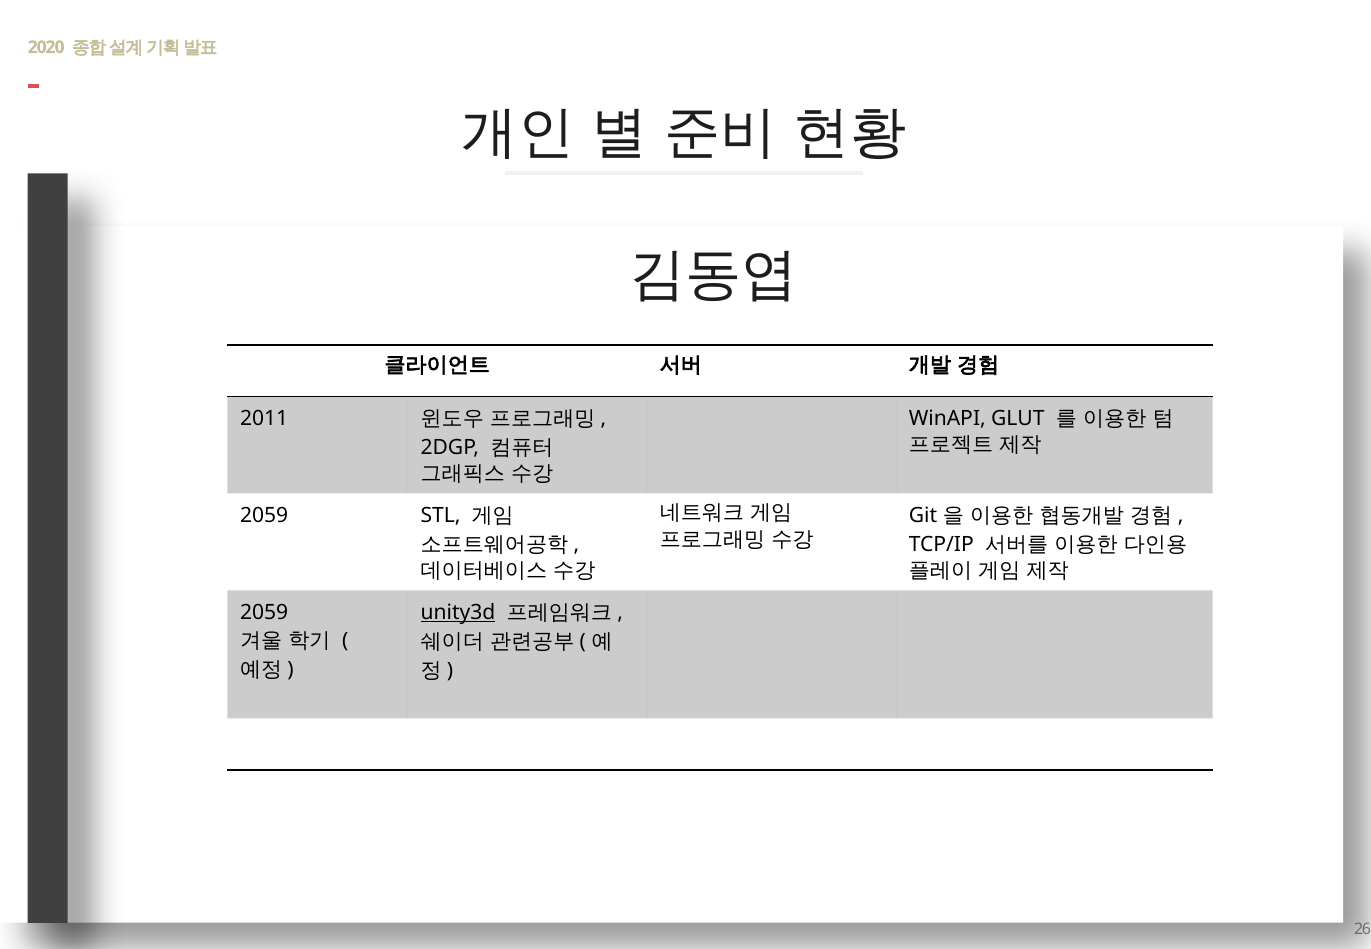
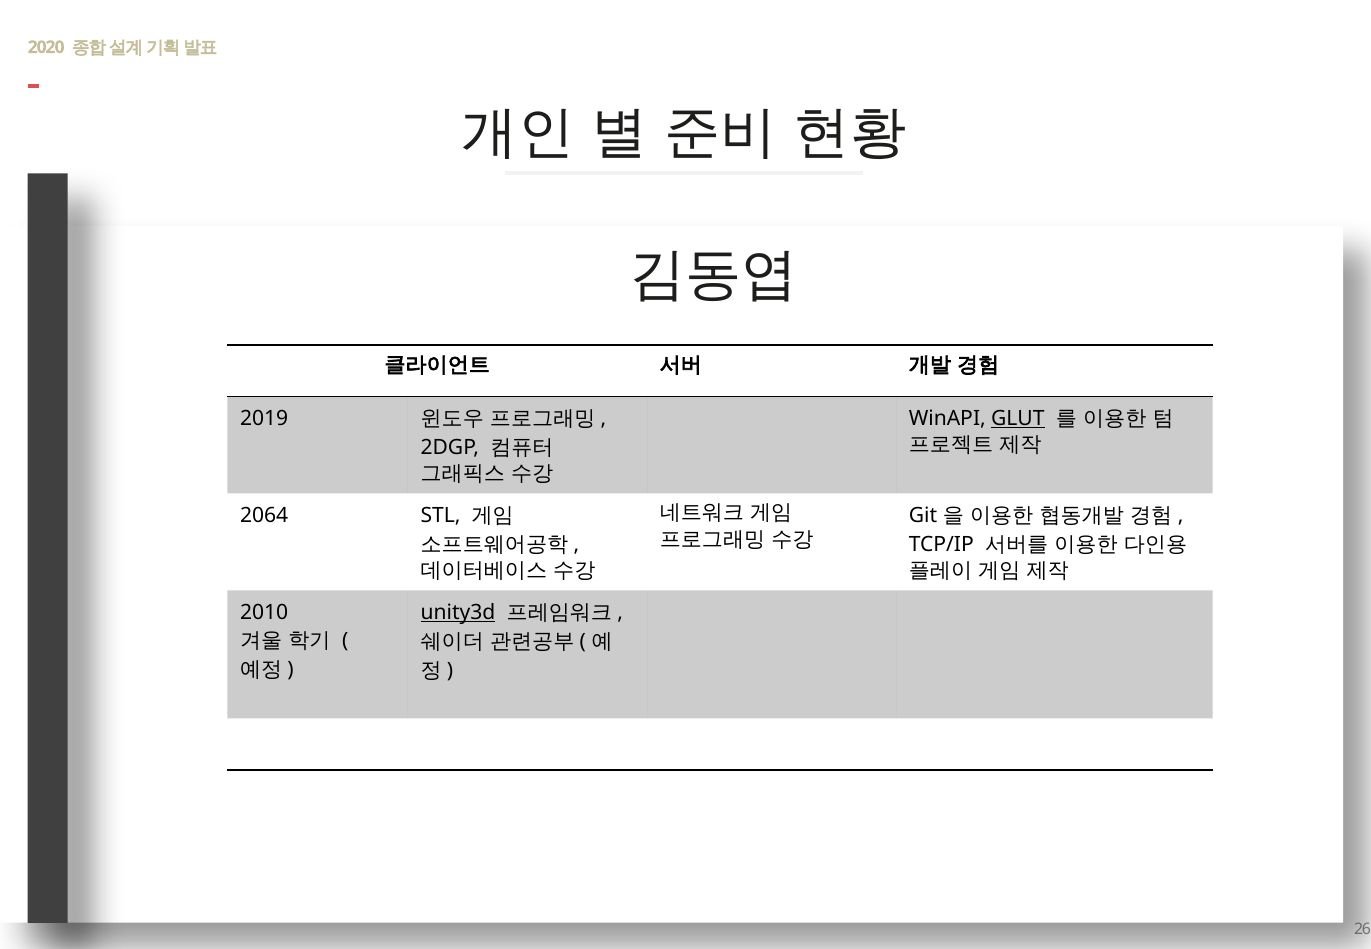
2011: 2011 -> 2019
GLUT underline: none -> present
2059 at (264, 515): 2059 -> 2064
2059 at (264, 612): 2059 -> 2010
